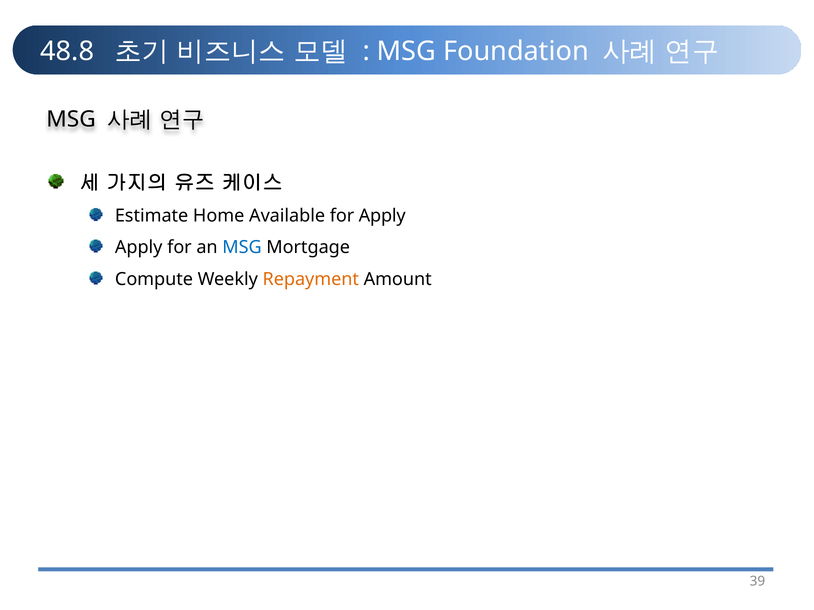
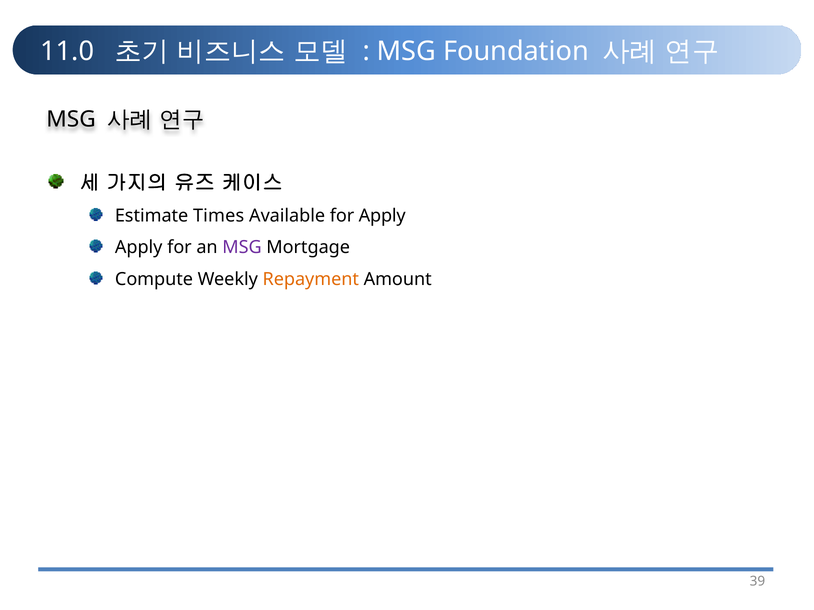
48.8: 48.8 -> 11.0
Home: Home -> Times
MSG at (242, 248) colour: blue -> purple
